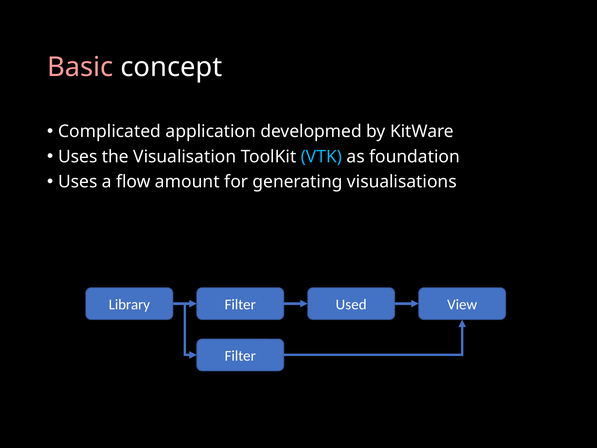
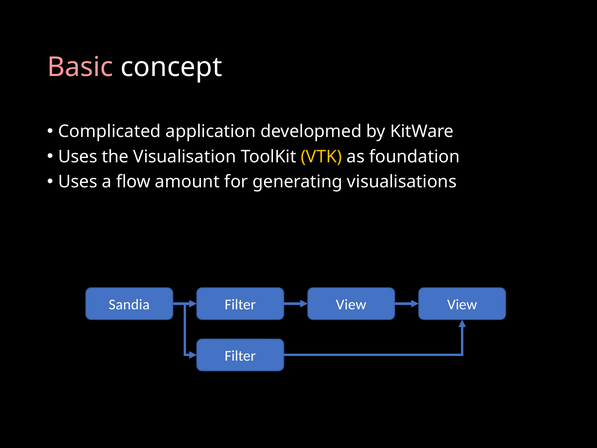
VTK colour: light blue -> yellow
Library: Library -> Sandia
Filter Used: Used -> View
